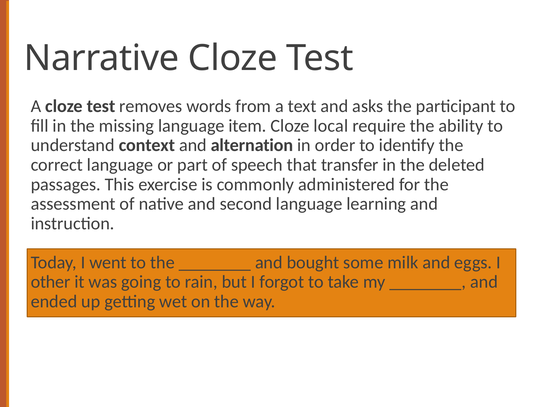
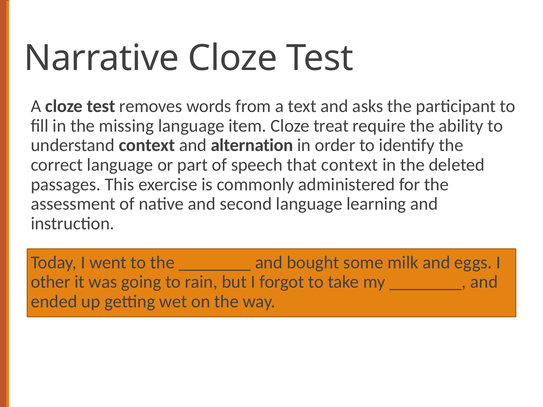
local: local -> treat
that transfer: transfer -> context
